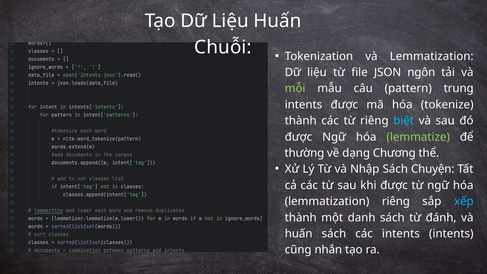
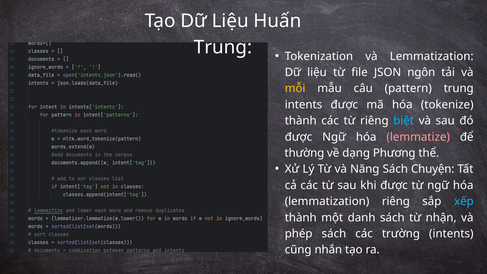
Chuỗi at (223, 47): Chuỗi -> Trung
mỗi colour: light green -> yellow
lemmatize colour: light green -> pink
Chương: Chương -> Phương
Nhập: Nhập -> Năng
đánh: đánh -> nhận
huấn at (299, 234): huấn -> phép
các intents: intents -> trường
